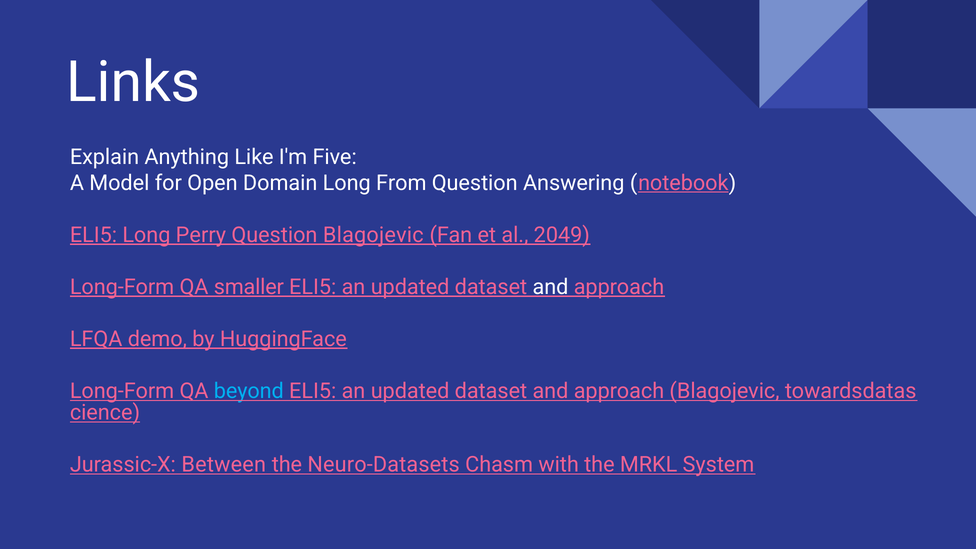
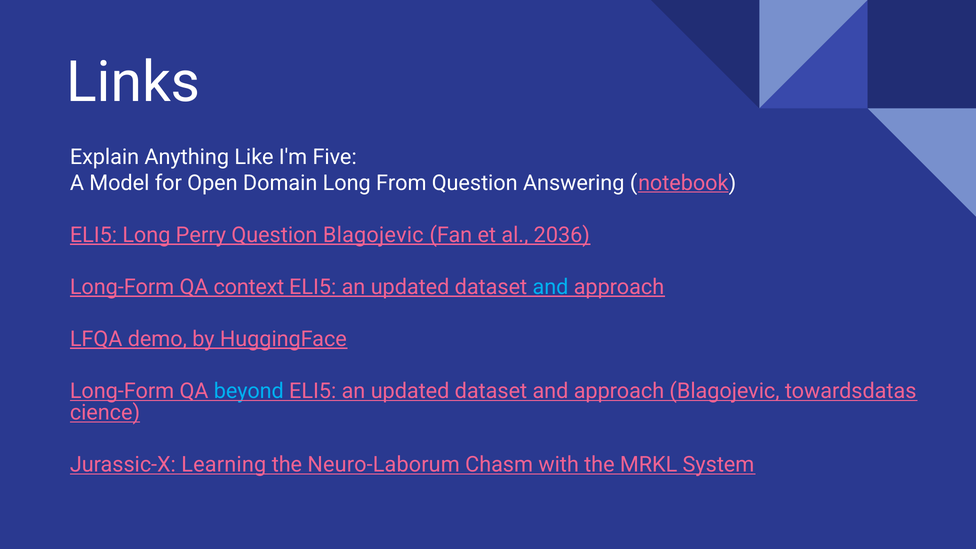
2049: 2049 -> 2036
smaller: smaller -> context
and at (550, 287) colour: white -> light blue
Between: Between -> Learning
Neuro-Datasets: Neuro-Datasets -> Neuro-Laborum
